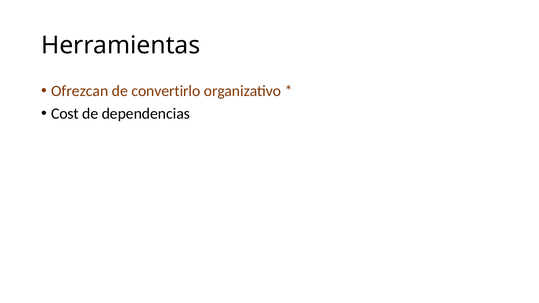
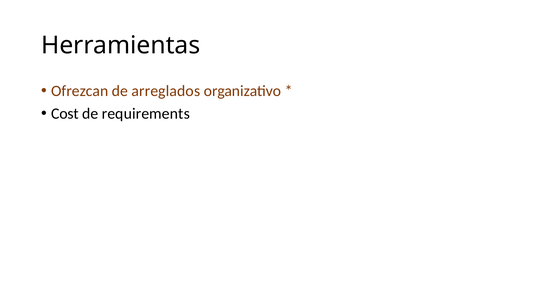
convertirlo: convertirlo -> arreglados
dependencias: dependencias -> requirements
